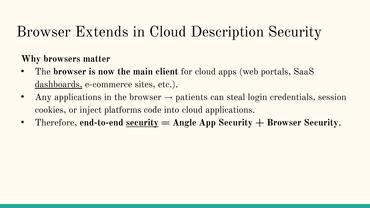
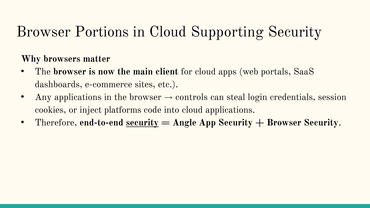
Extends: Extends -> Portions
Description: Description -> Supporting
dashboards underline: present -> none
patients: patients -> controls
